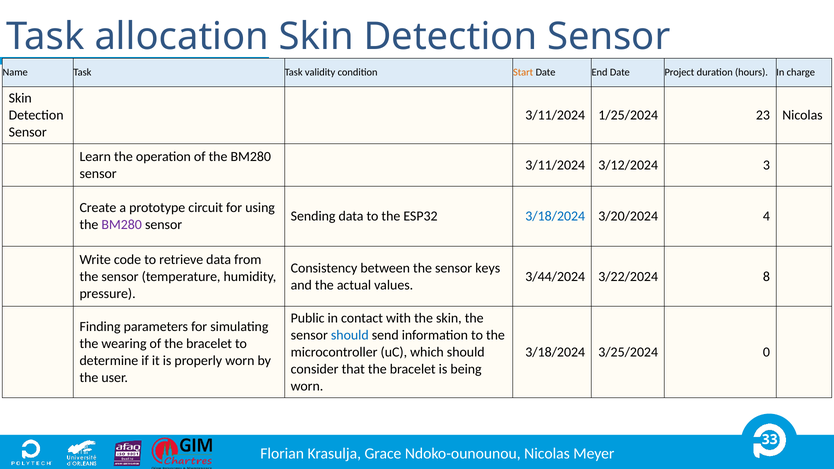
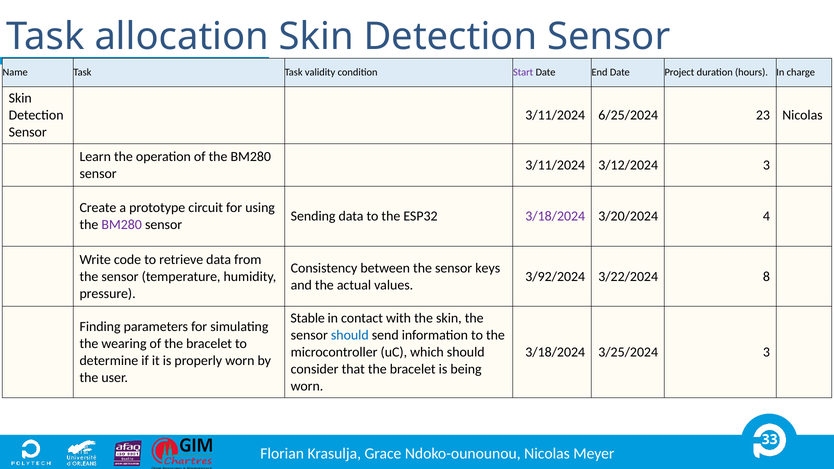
Start colour: orange -> purple
1/25/2024: 1/25/2024 -> 6/25/2024
3/18/2024 at (555, 216) colour: blue -> purple
3/44/2024: 3/44/2024 -> 3/92/2024
Public: Public -> Stable
3/25/2024 0: 0 -> 3
